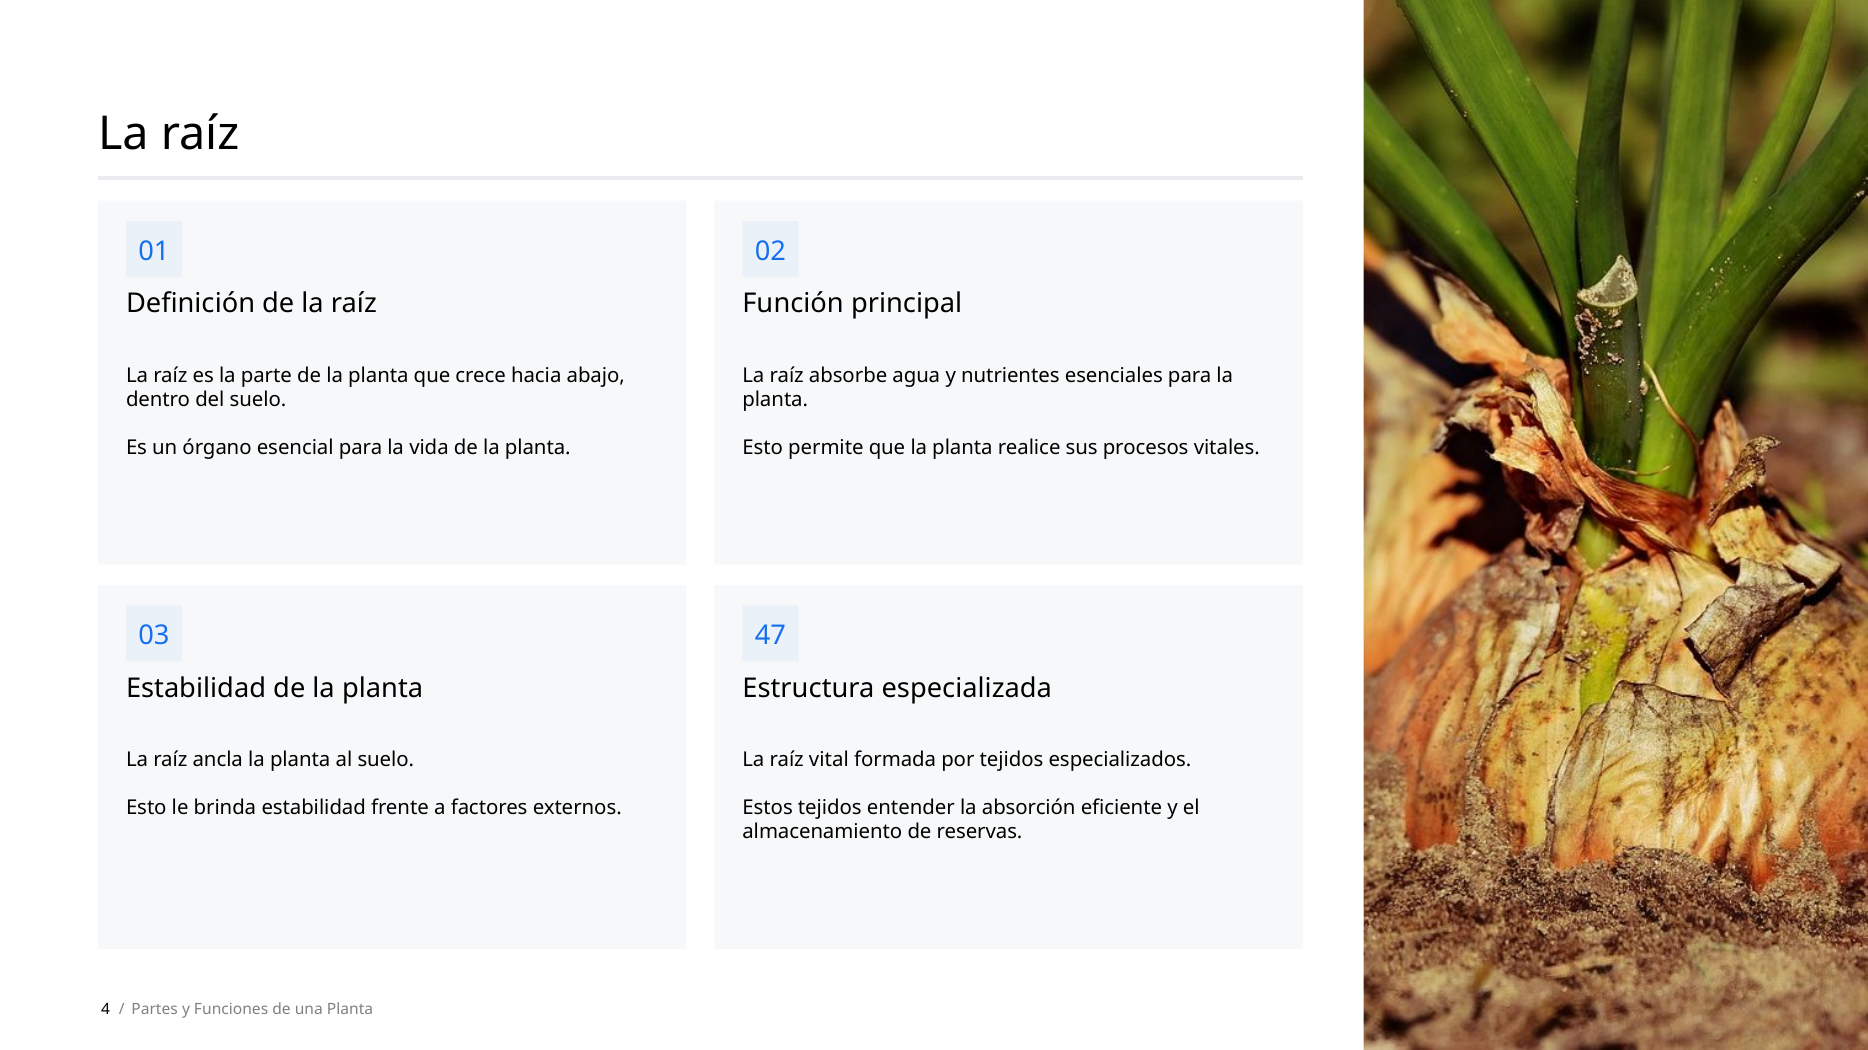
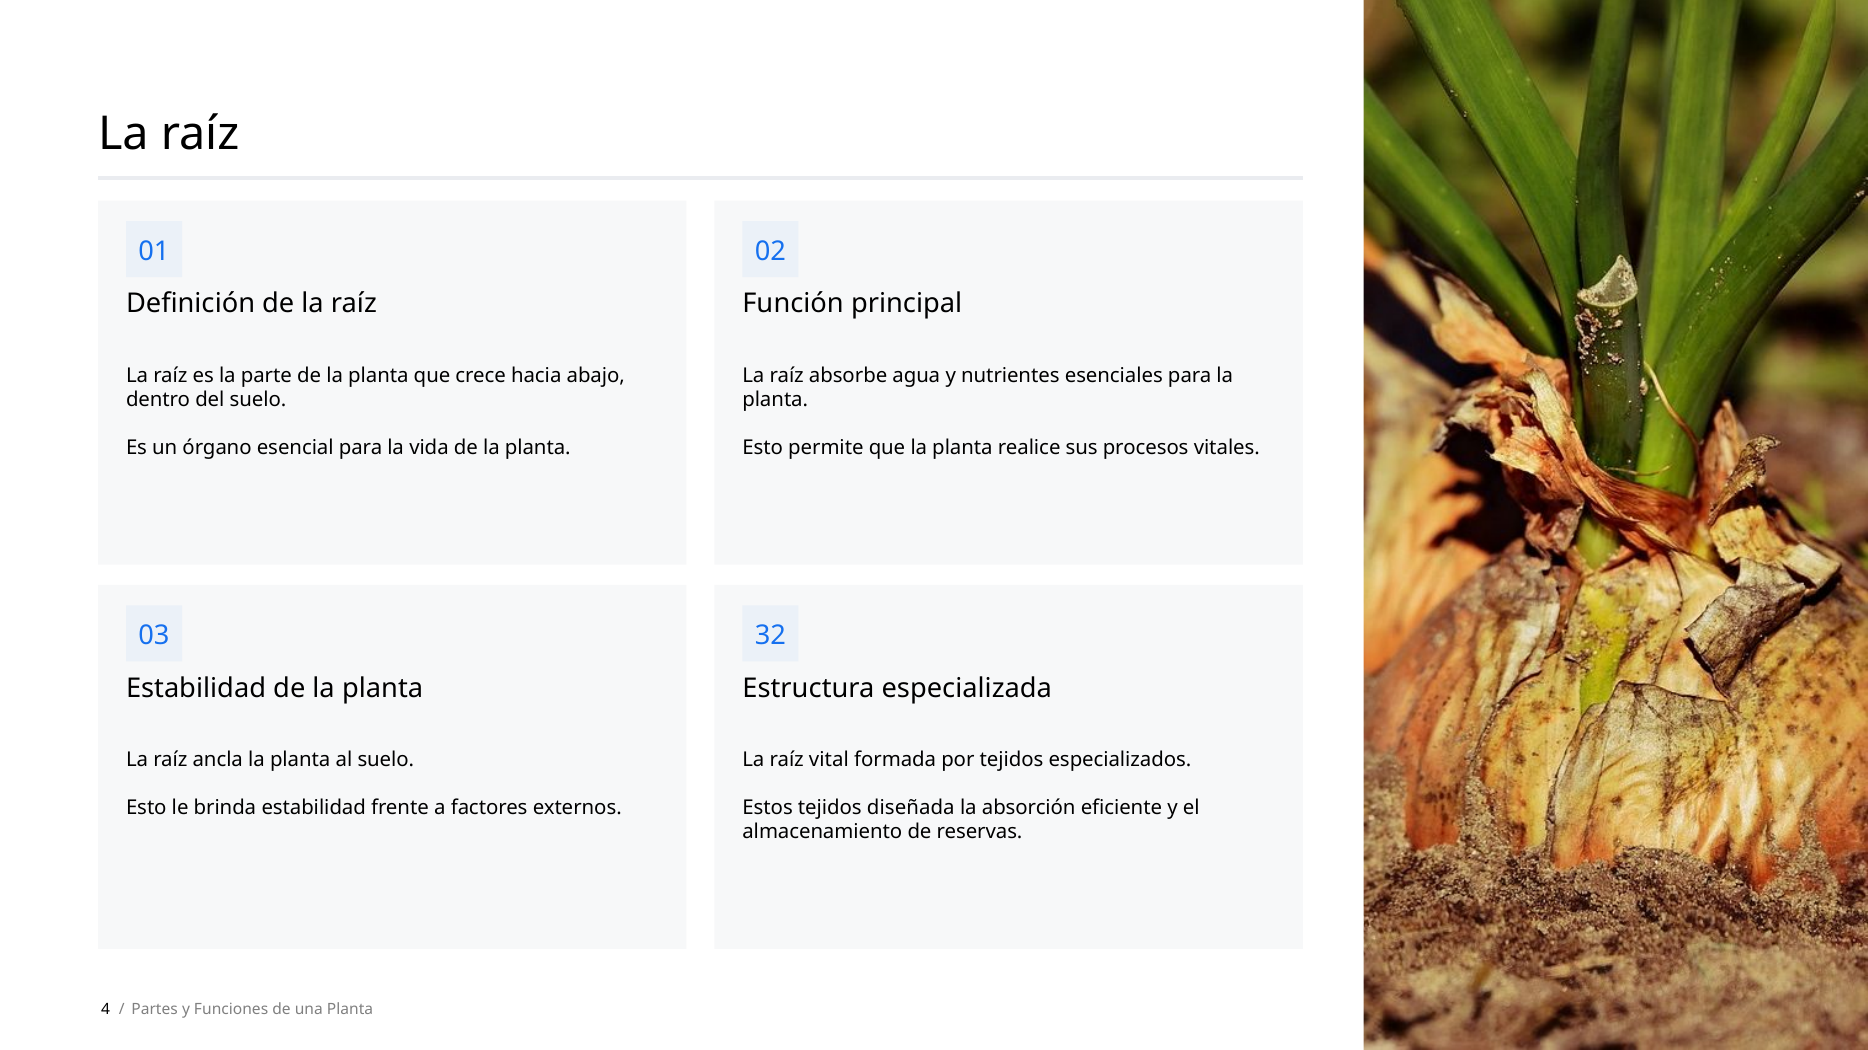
47: 47 -> 32
entender: entender -> diseñada
